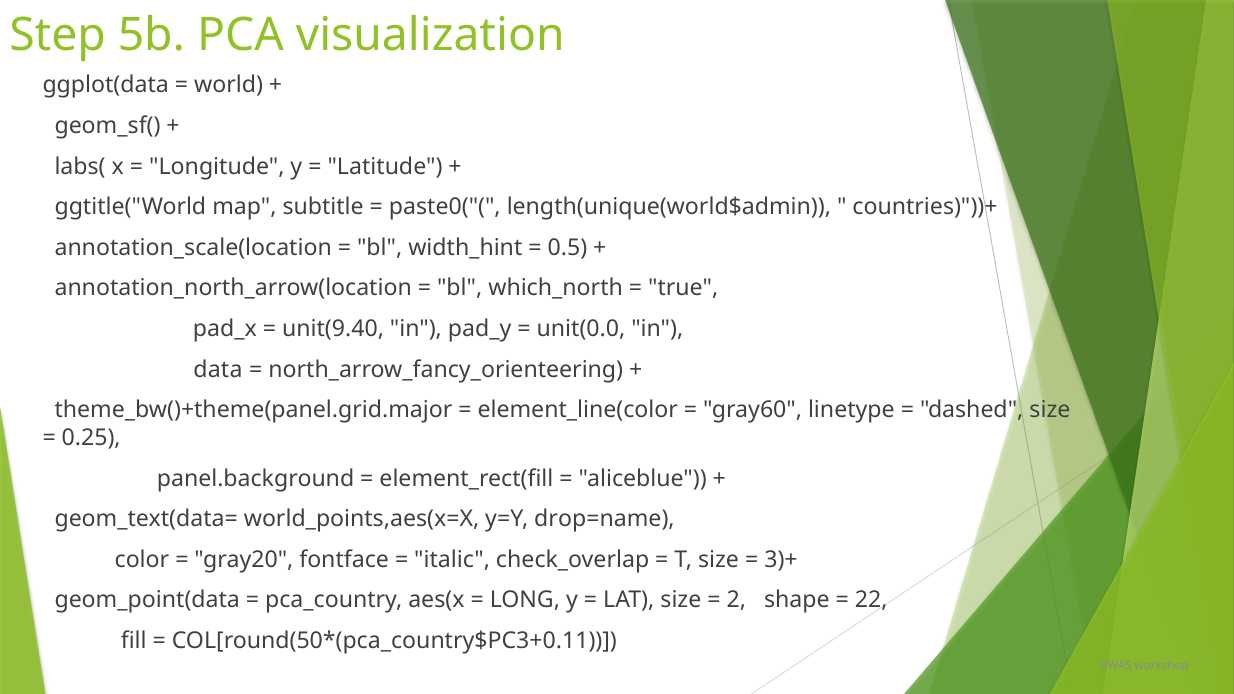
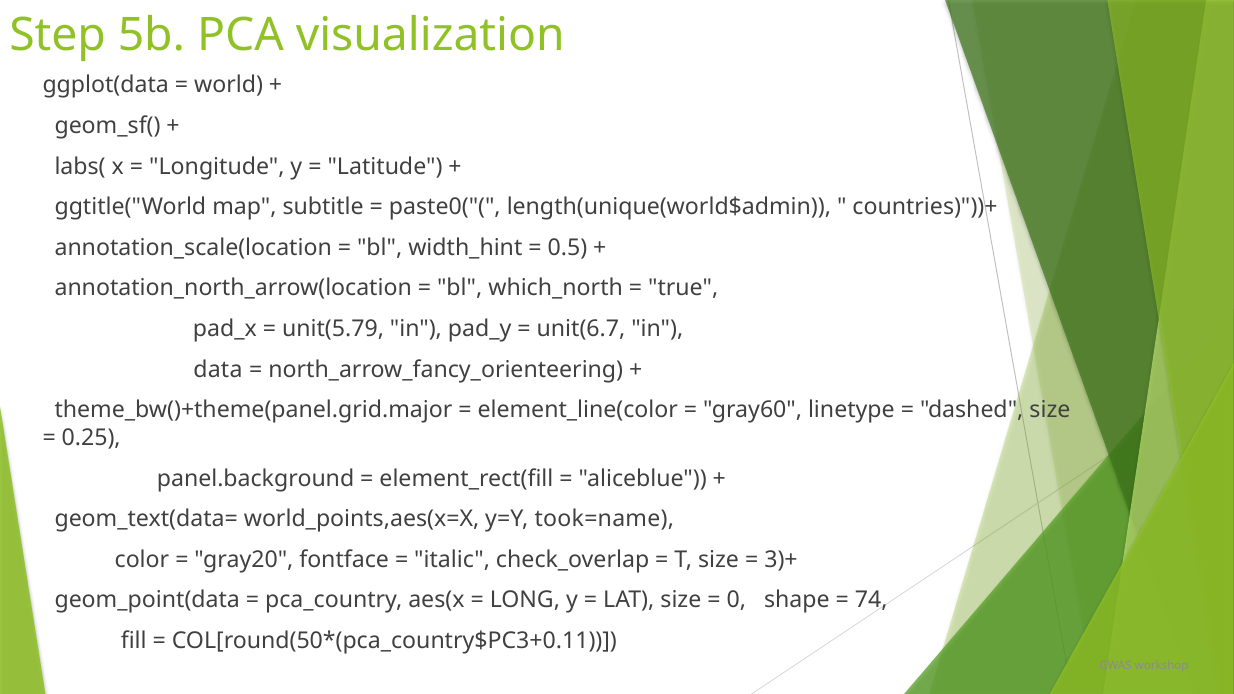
unit(9.40: unit(9.40 -> unit(5.79
unit(0.0: unit(0.0 -> unit(6.7
drop=name: drop=name -> took=name
2: 2 -> 0
22: 22 -> 74
